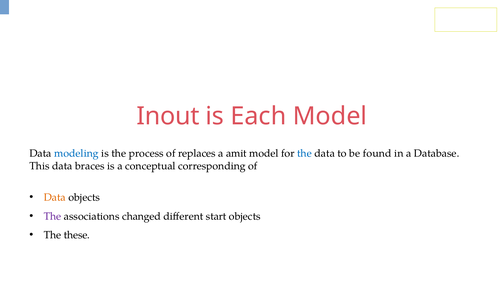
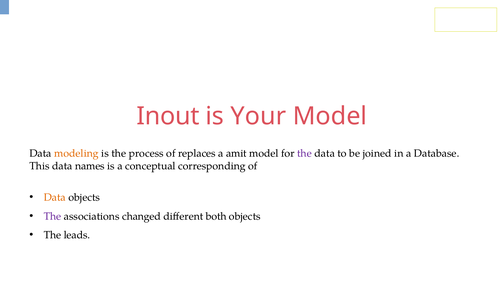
Each: Each -> Your
modeling colour: blue -> orange
the at (305, 154) colour: blue -> purple
found: found -> joined
braces: braces -> names
start: start -> both
these: these -> leads
